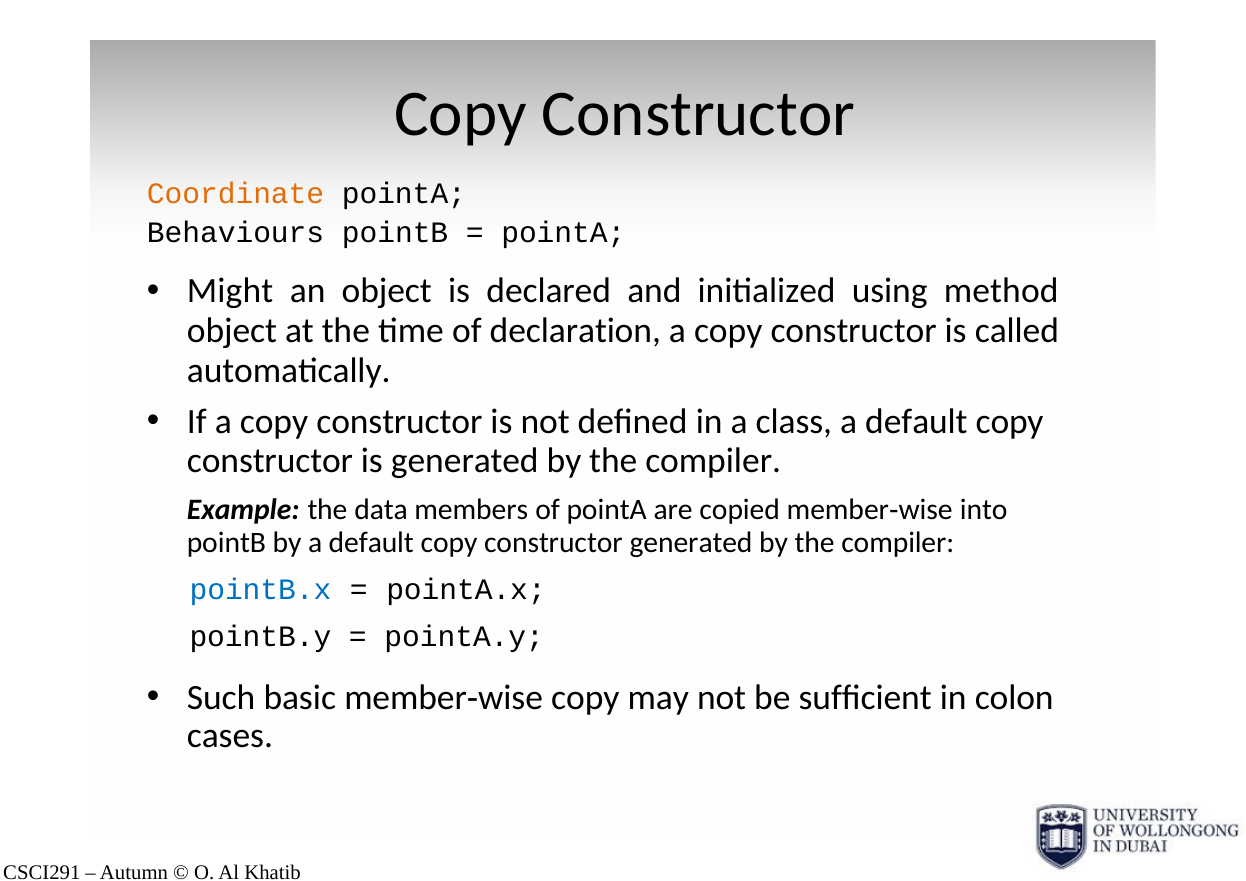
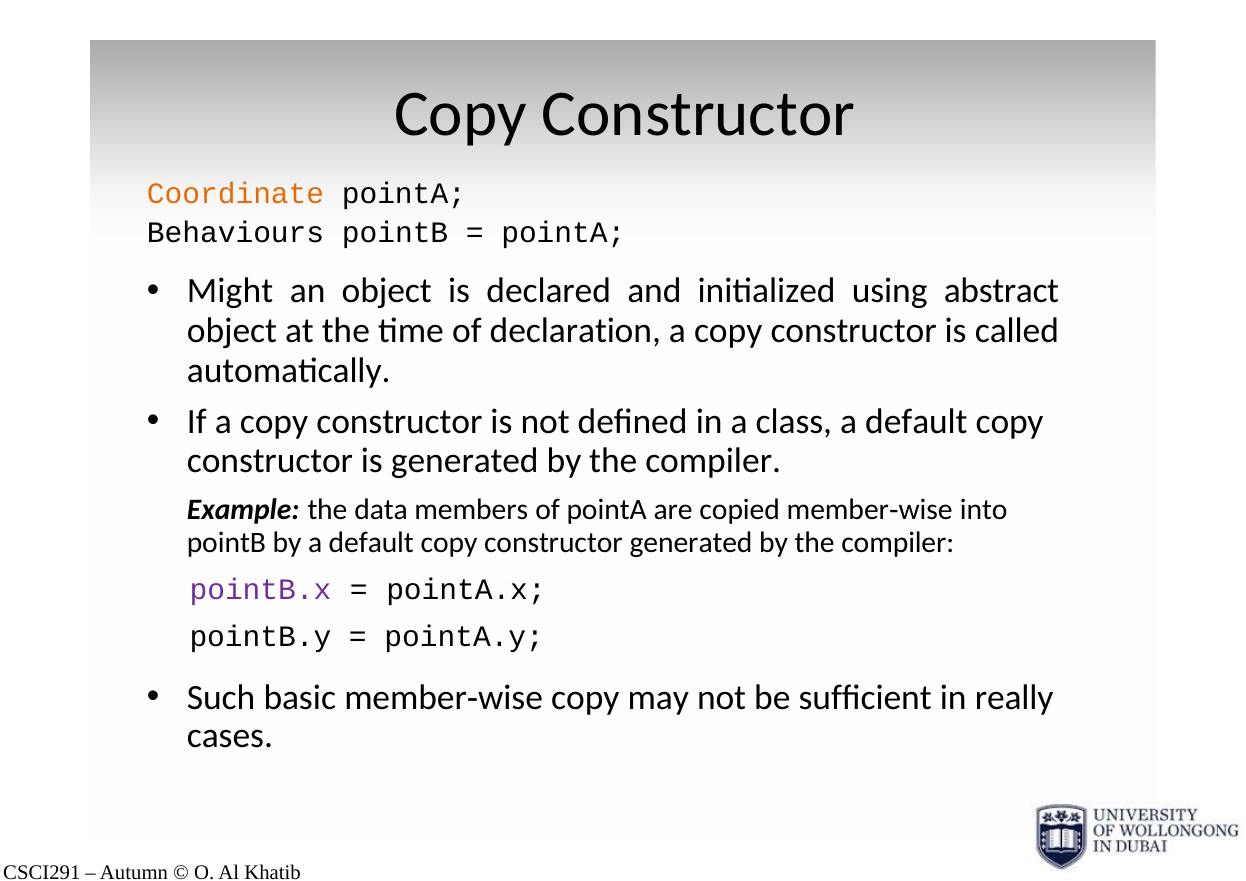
method: method -> abstract
pointB.x colour: blue -> purple
colon: colon -> really
